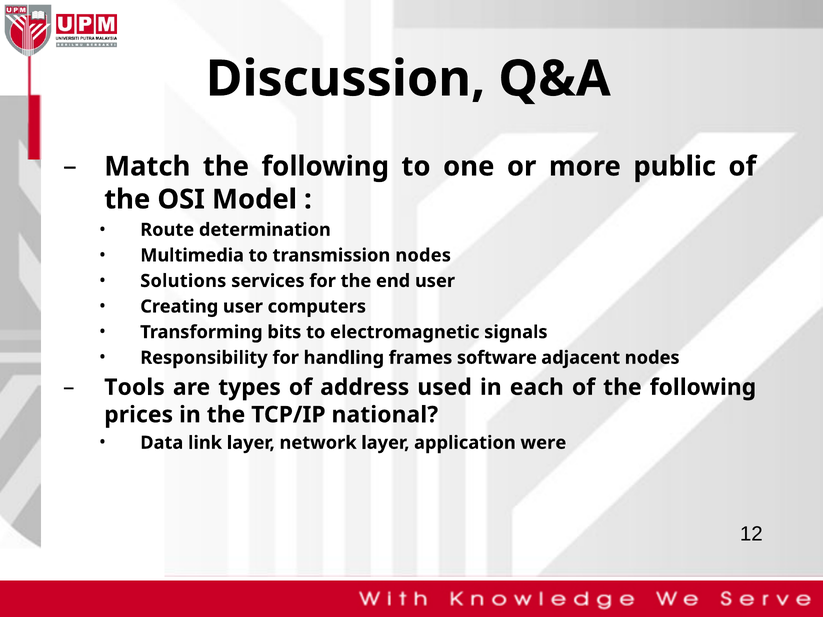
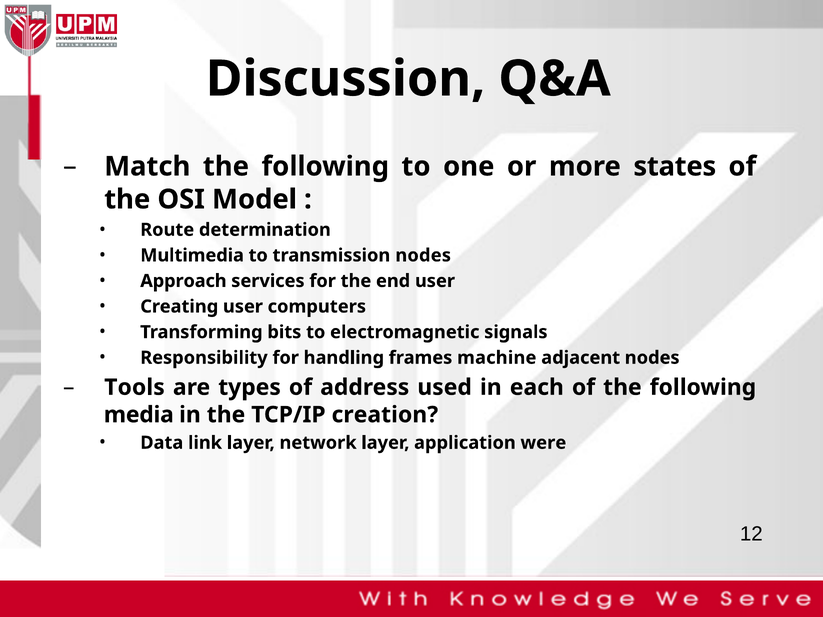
public: public -> states
Solutions: Solutions -> Approach
software: software -> machine
prices: prices -> media
national: national -> creation
